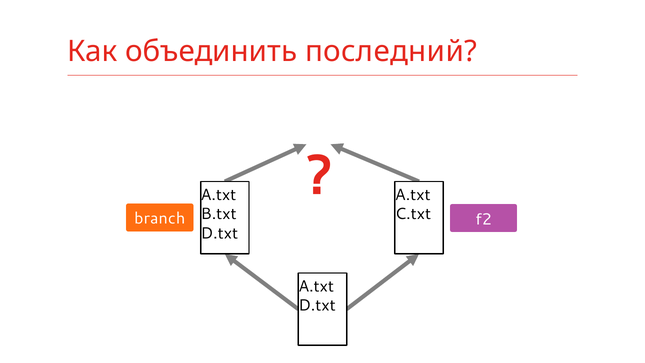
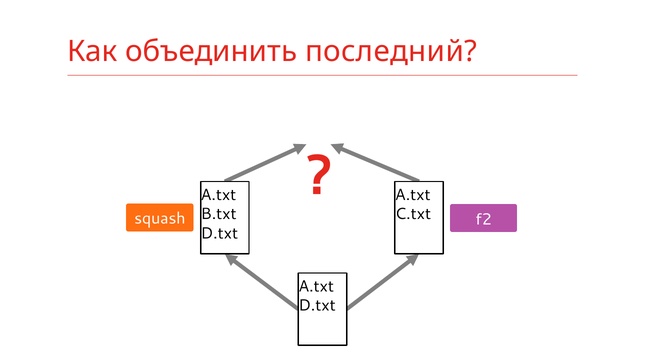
branch: branch -> squash
